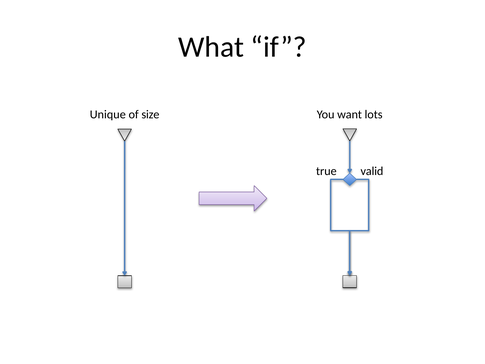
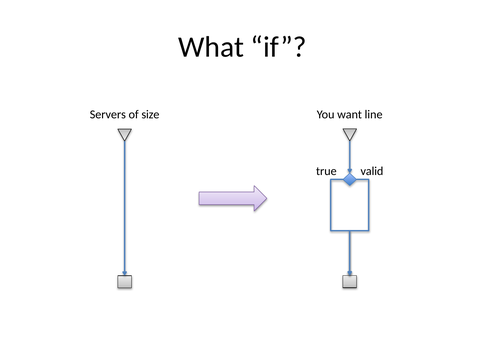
Unique: Unique -> Servers
lots: lots -> line
